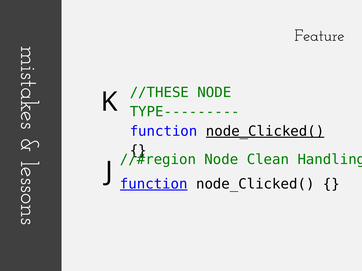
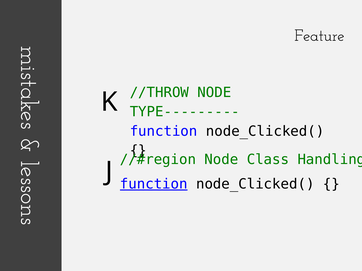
//THESE: //THESE -> //THROW
node_Clicked( at (265, 131) underline: present -> none
Clean: Clean -> Class
